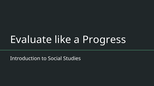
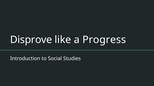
Evaluate: Evaluate -> Disprove
